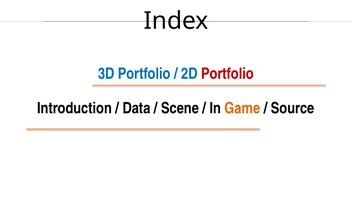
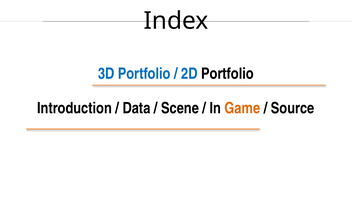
Portfolio at (227, 74) colour: red -> black
